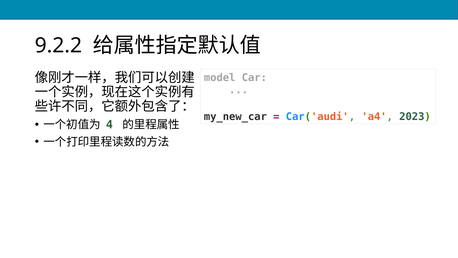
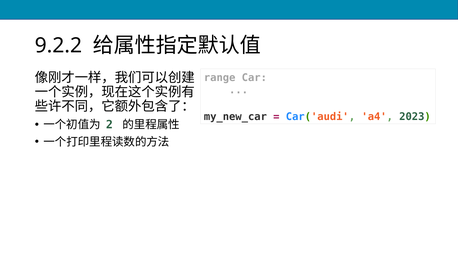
model: model -> range
4: 4 -> 2
